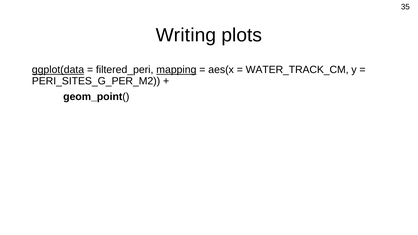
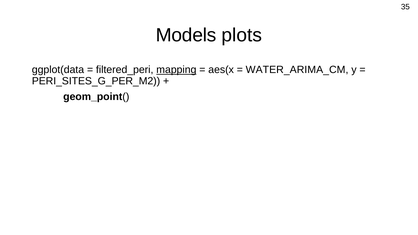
Writing: Writing -> Models
ggplot(data underline: present -> none
WATER_TRACK_CM: WATER_TRACK_CM -> WATER_ARIMA_CM
